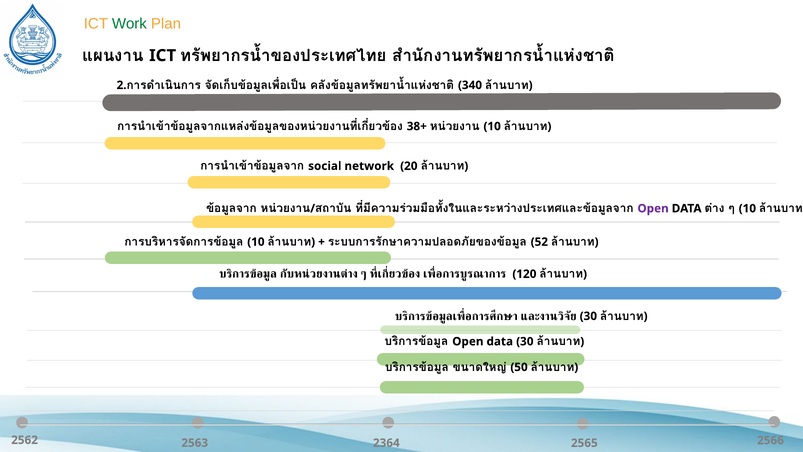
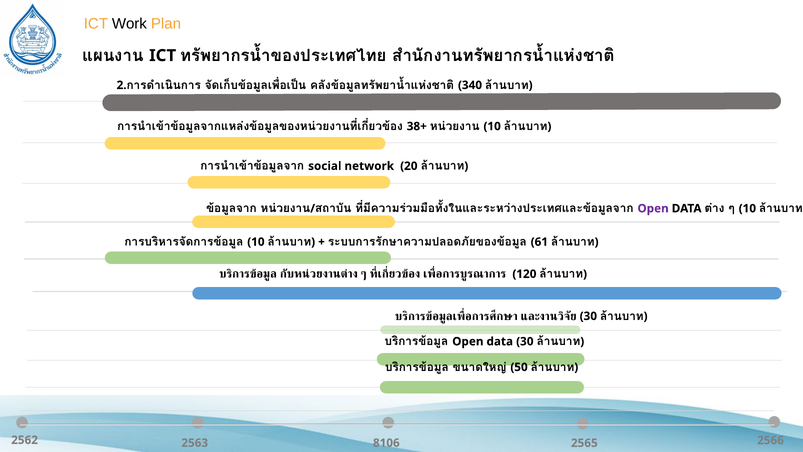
Work colour: green -> black
52: 52 -> 61
2364: 2364 -> 8106
